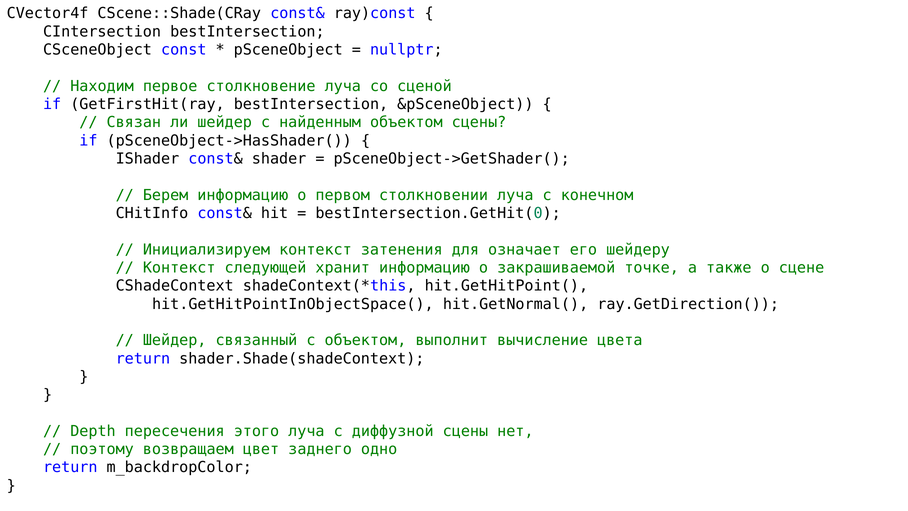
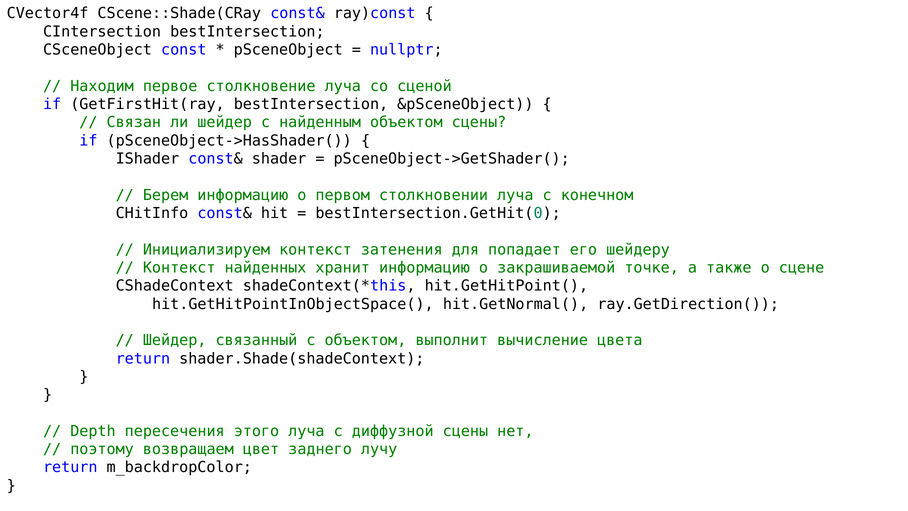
означает: означает -> попадает
следующей: следующей -> найденных
одно: одно -> лучу
